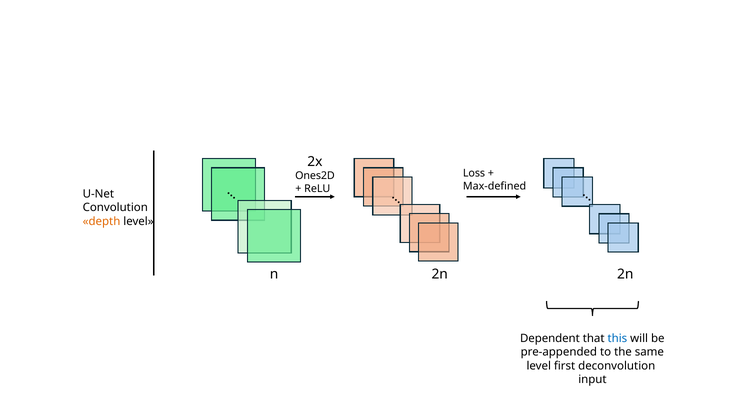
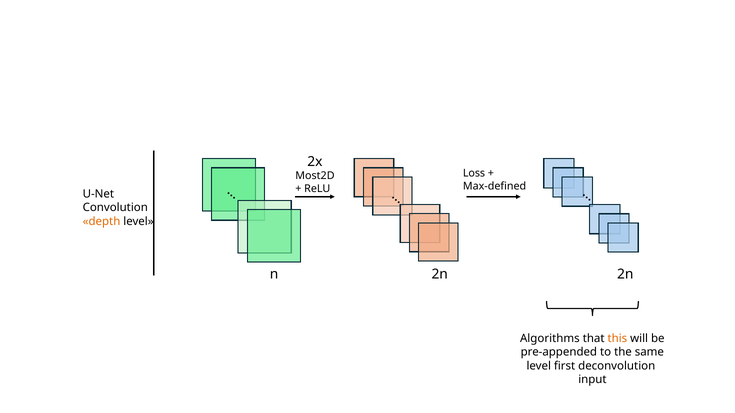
Ones2D: Ones2D -> Most2D
Dependent: Dependent -> Algorithms
this colour: blue -> orange
